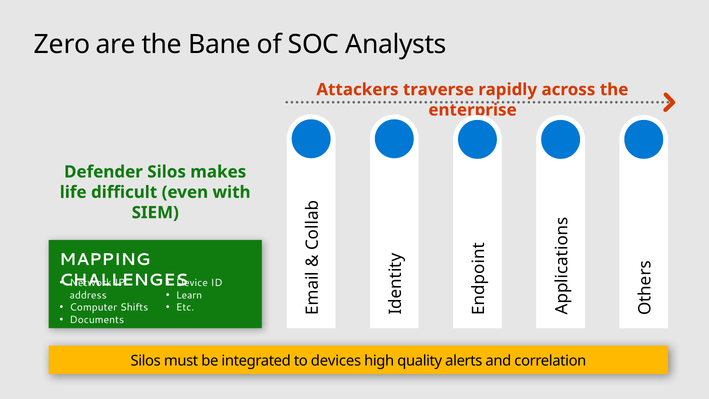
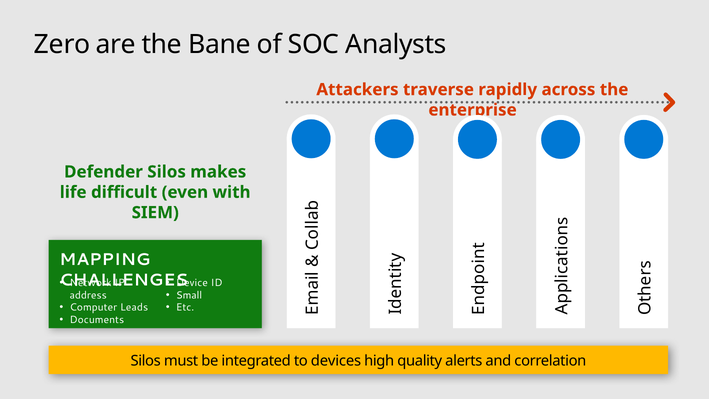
Learn: Learn -> Small
Shifts: Shifts -> Leads
